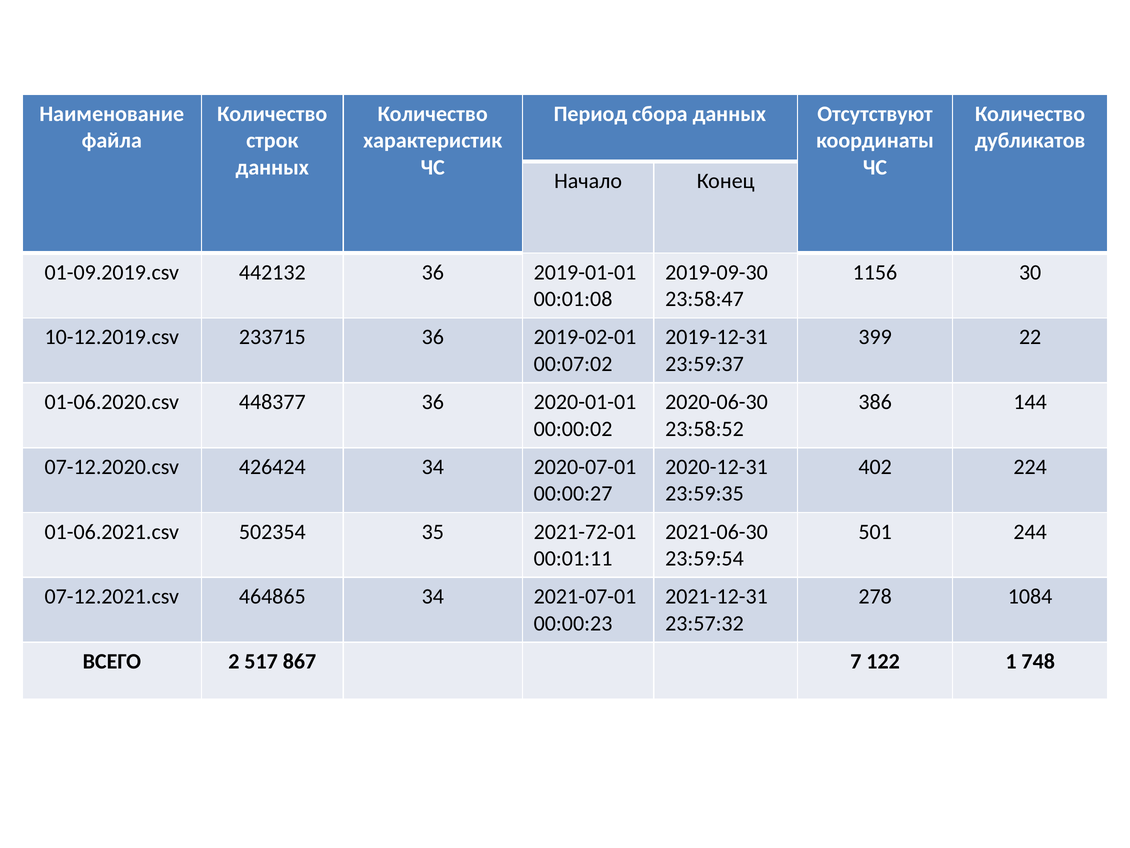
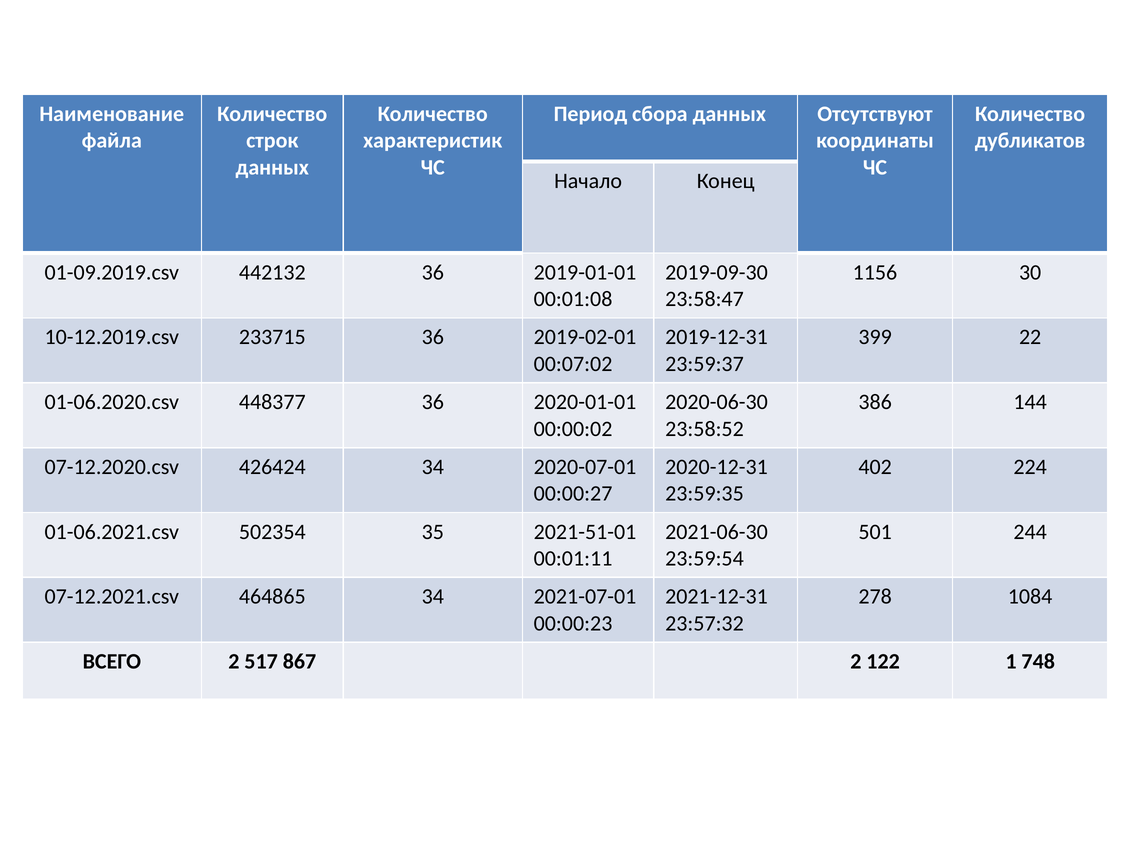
2021-72-01: 2021-72-01 -> 2021-51-01
867 7: 7 -> 2
